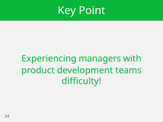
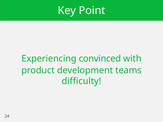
managers: managers -> convinced
